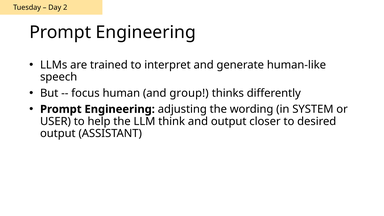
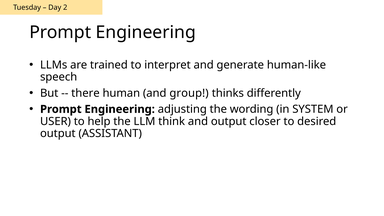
focus: focus -> there
